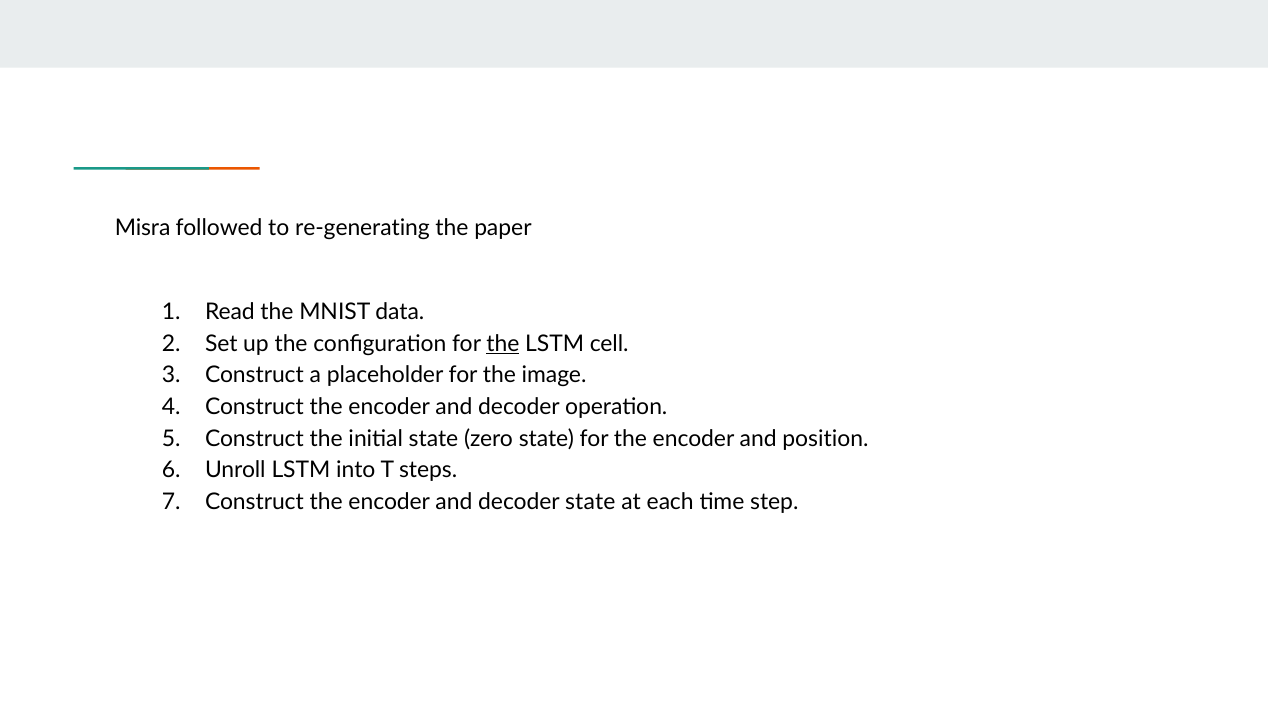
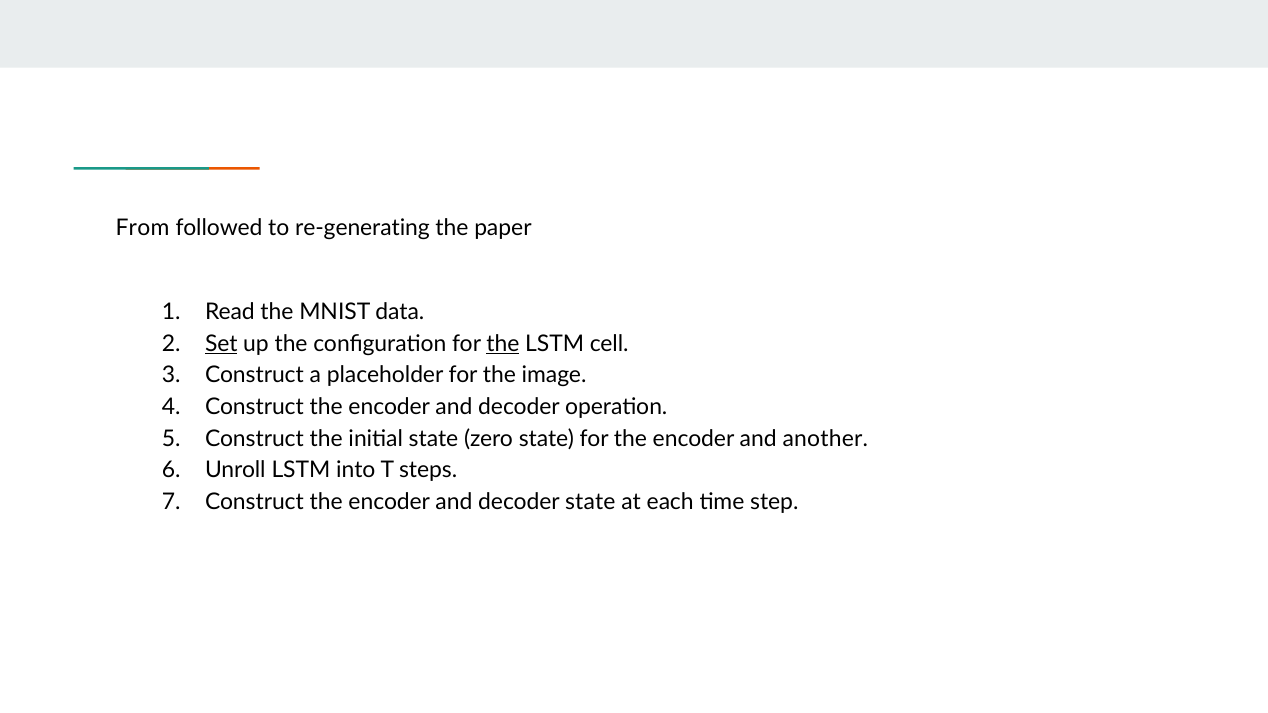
Misra: Misra -> From
Set underline: none -> present
position: position -> another
